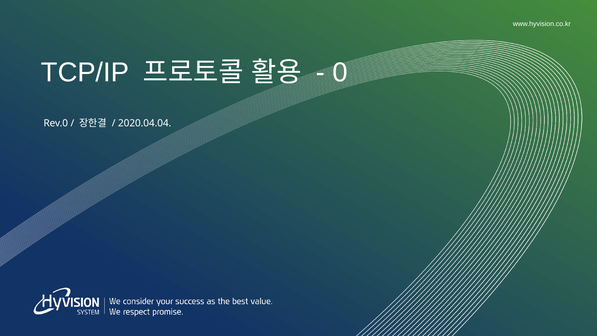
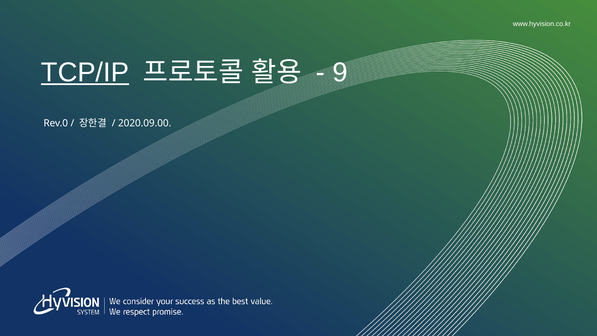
TCP/IP underline: none -> present
0: 0 -> 9
2020.04.04: 2020.04.04 -> 2020.09.00
